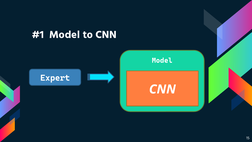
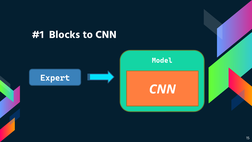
Model at (65, 35): Model -> Blocks
